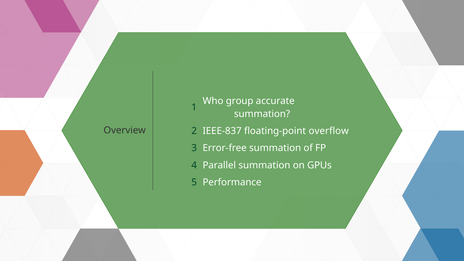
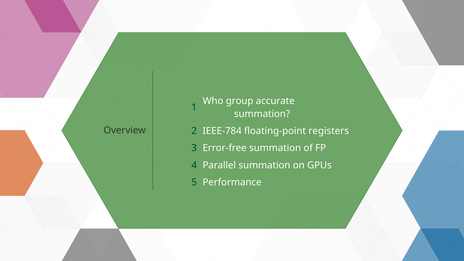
IEEE-837: IEEE-837 -> IEEE-784
overflow: overflow -> registers
